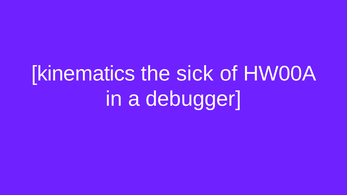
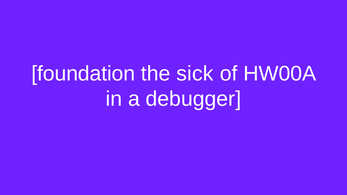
kinematics: kinematics -> foundation
